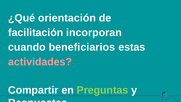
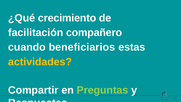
orientación: orientación -> crecimiento
incorporan: incorporan -> compañero
actividades colour: pink -> yellow
